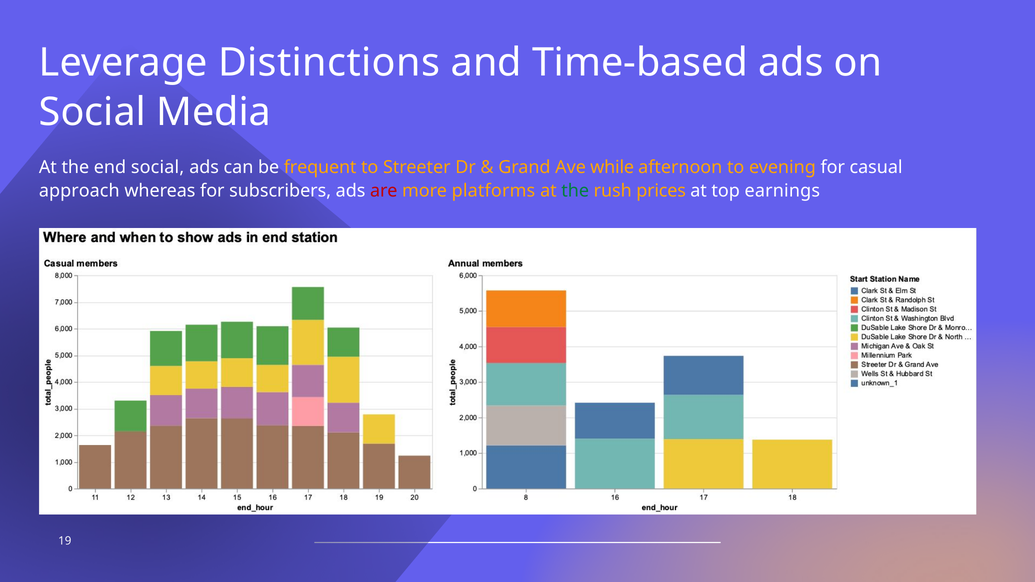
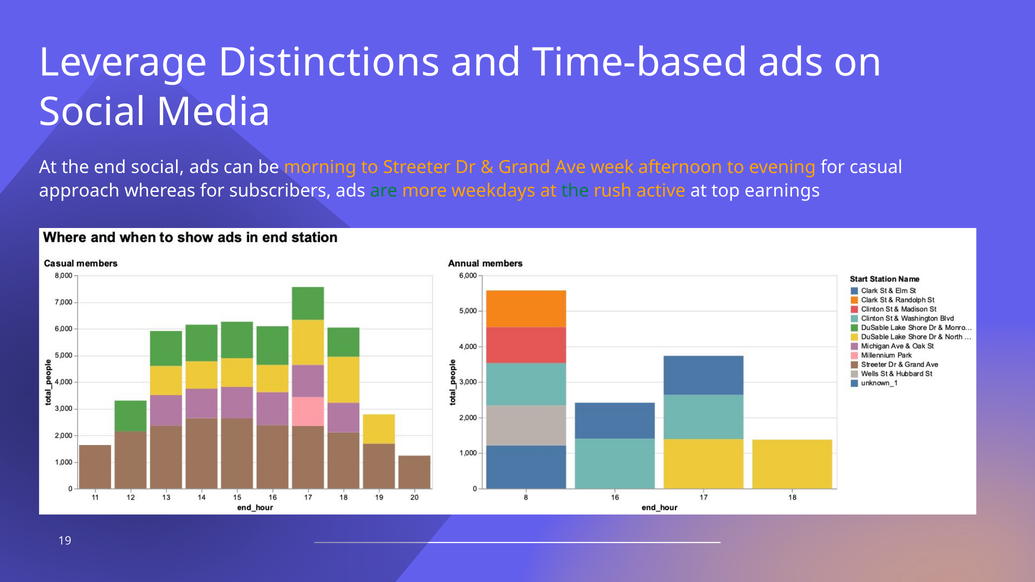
frequent: frequent -> morning
while: while -> week
are colour: red -> green
platforms: platforms -> weekdays
prices: prices -> active
